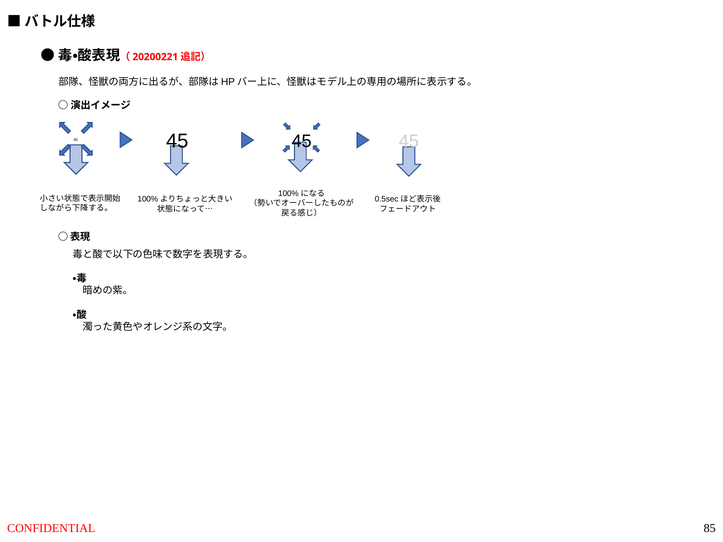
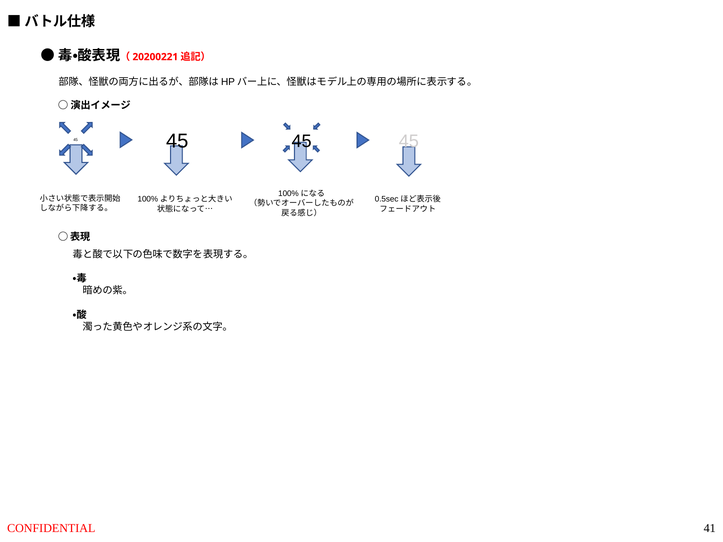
85: 85 -> 41
